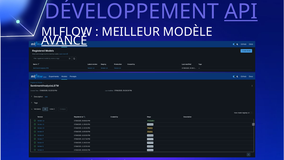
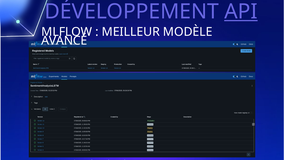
AVANCÉ underline: present -> none
